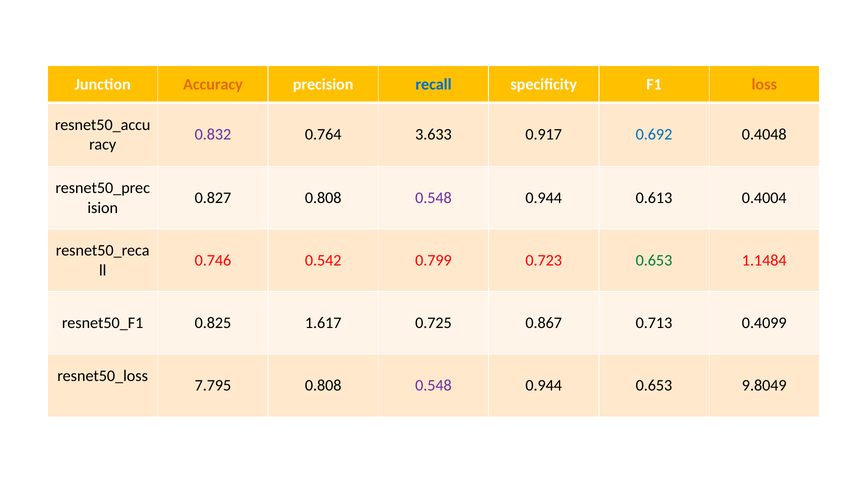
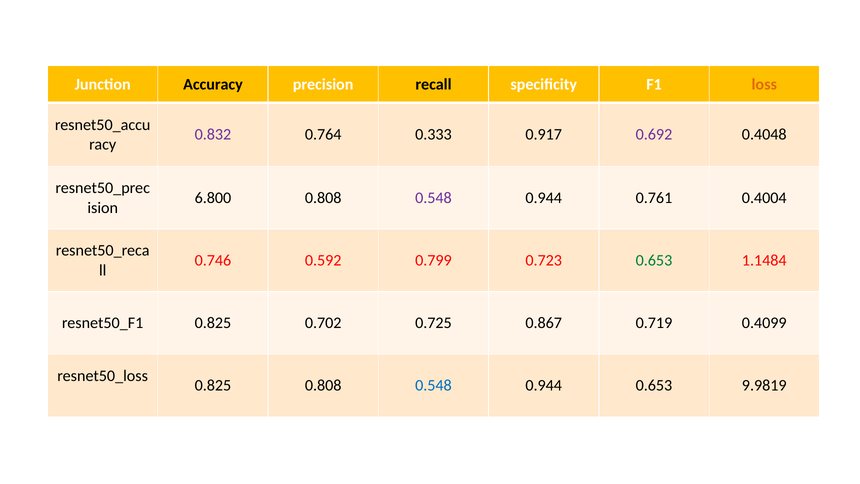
Accuracy colour: orange -> black
recall colour: blue -> black
3.633: 3.633 -> 0.333
0.692 colour: blue -> purple
0.827: 0.827 -> 6.800
0.613: 0.613 -> 0.761
0.542: 0.542 -> 0.592
1.617: 1.617 -> 0.702
0.713: 0.713 -> 0.719
7.795 at (213, 385): 7.795 -> 0.825
0.548 at (433, 385) colour: purple -> blue
9.8049: 9.8049 -> 9.9819
